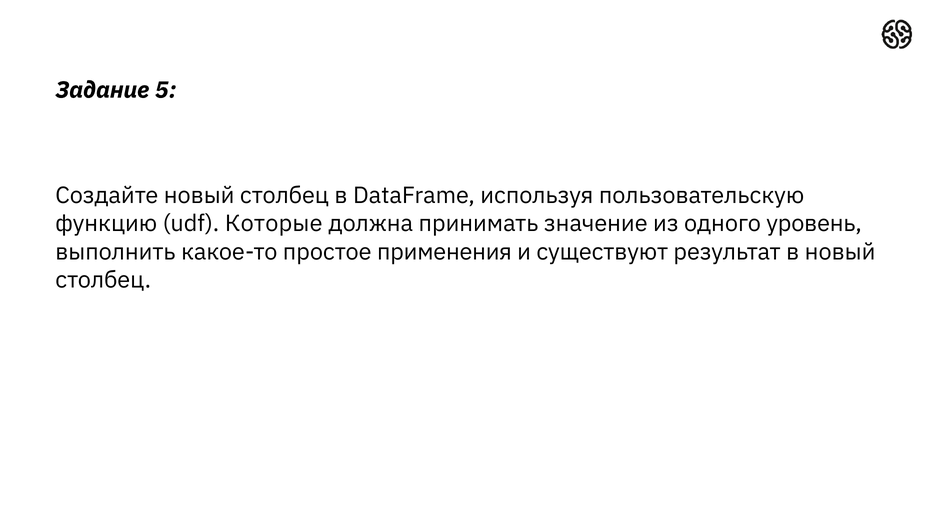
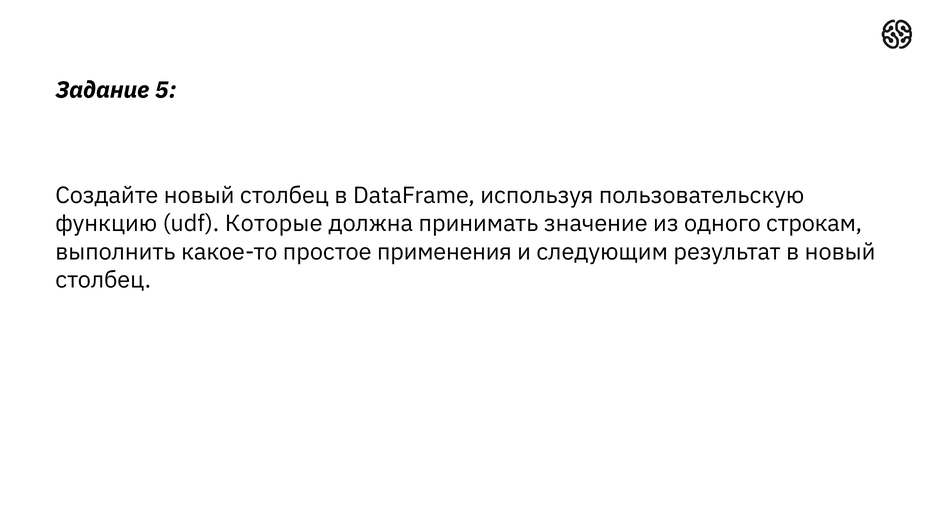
уровень: уровень -> строкам
существуют: существуют -> следующим
